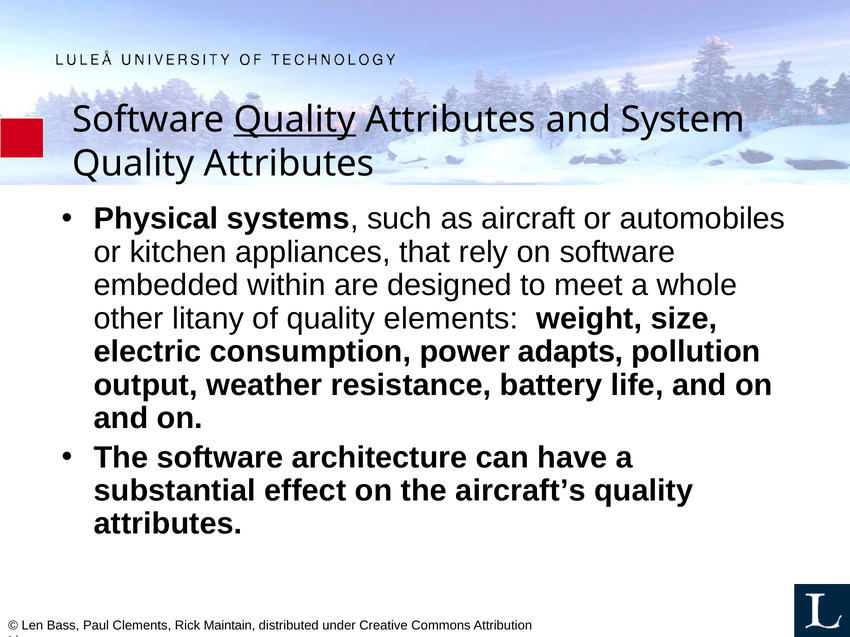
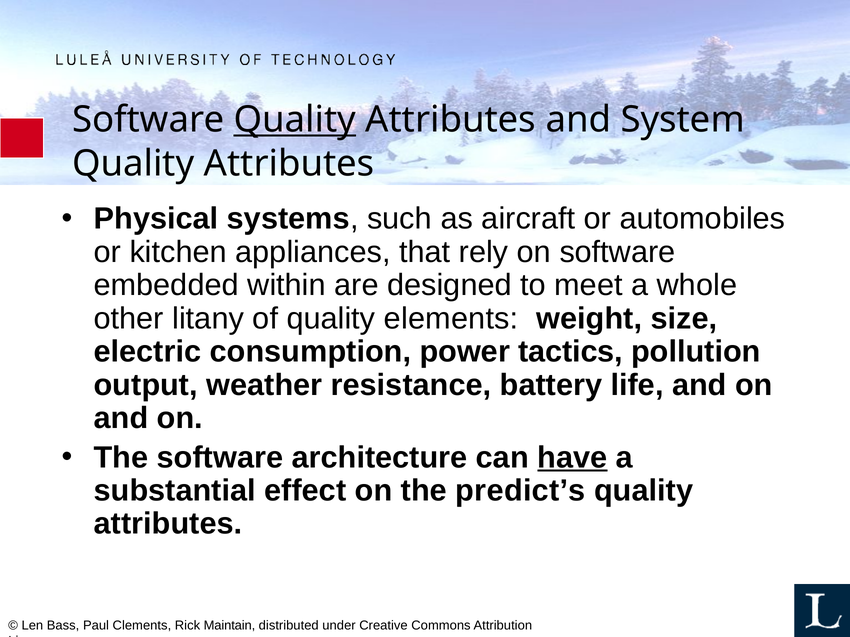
adapts: adapts -> tactics
have underline: none -> present
aircraft’s: aircraft’s -> predict’s
